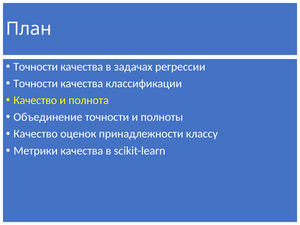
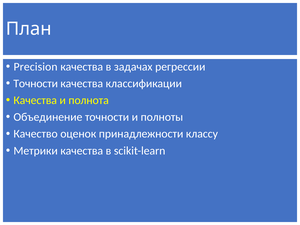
Точности at (36, 67): Точности -> Precision
Качество at (35, 100): Качество -> Качества
